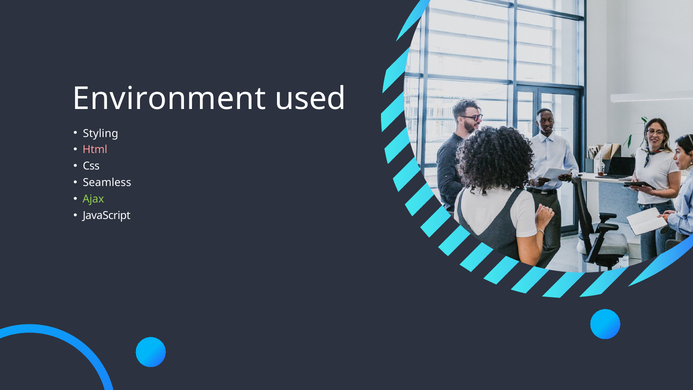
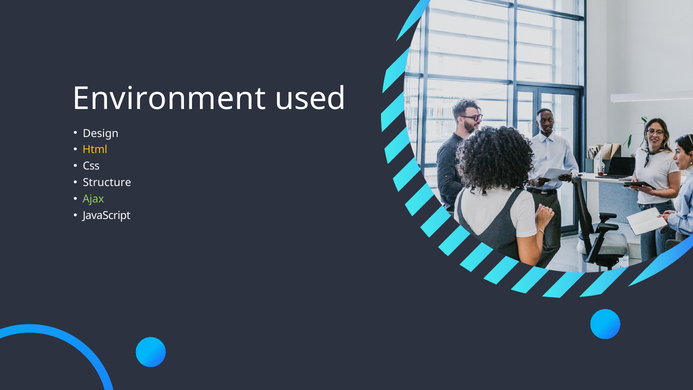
Styling: Styling -> Design
Html colour: pink -> yellow
Seamless: Seamless -> Structure
